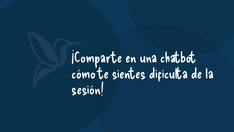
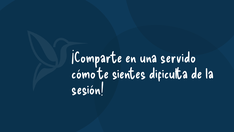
chatbot: chatbot -> servido
